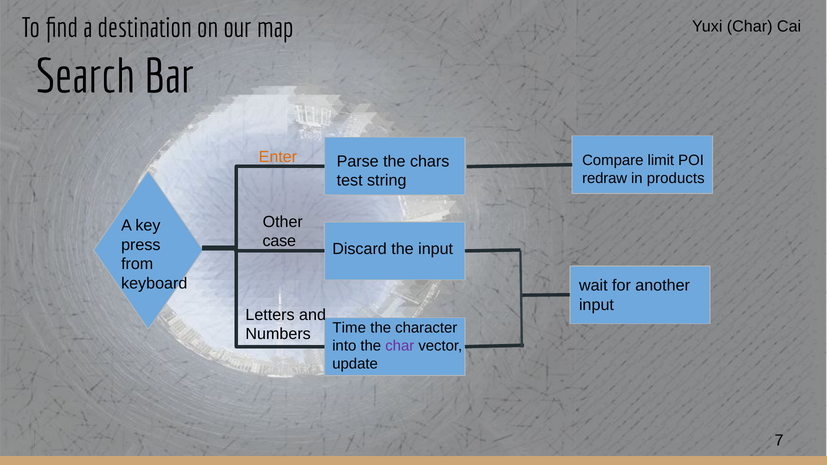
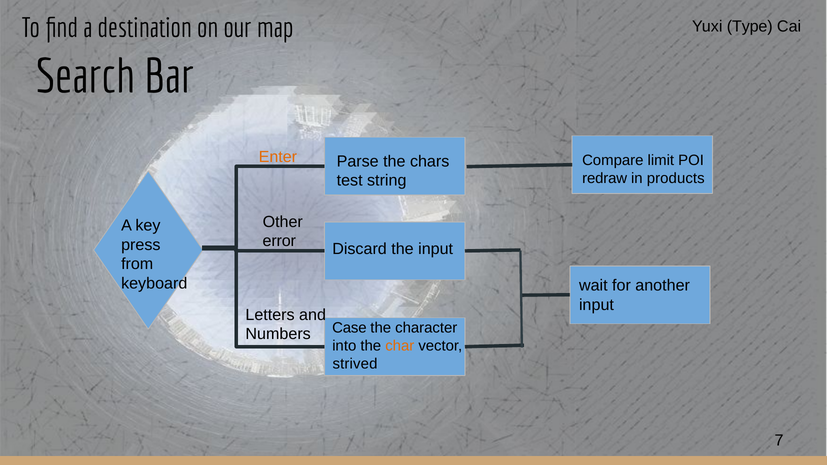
Yuxi Char: Char -> Type
case: case -> error
Time: Time -> Case
char at (400, 346) colour: purple -> orange
update: update -> strived
